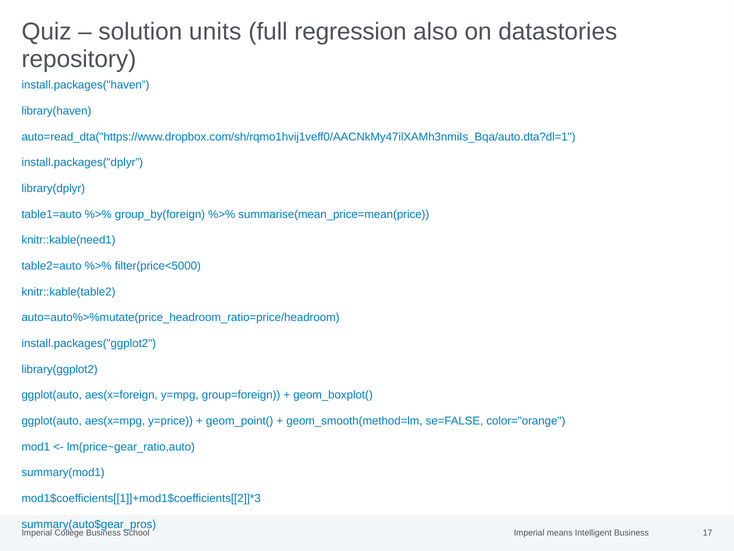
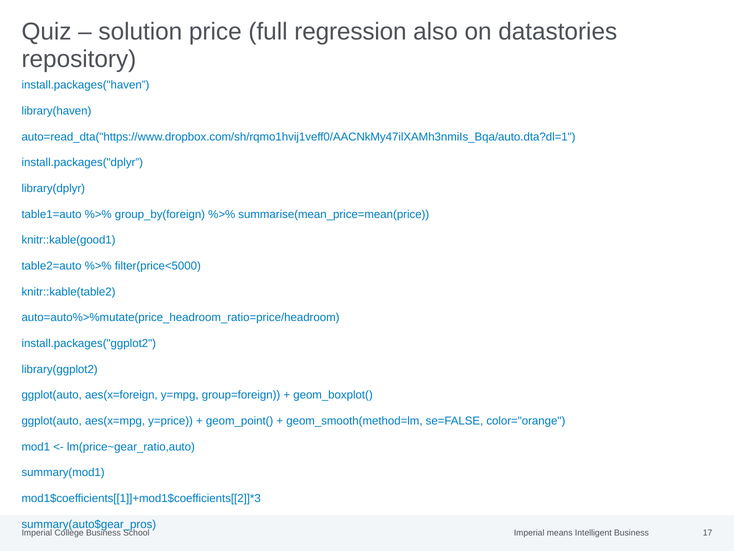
units: units -> price
knitr::kable(need1: knitr::kable(need1 -> knitr::kable(good1
